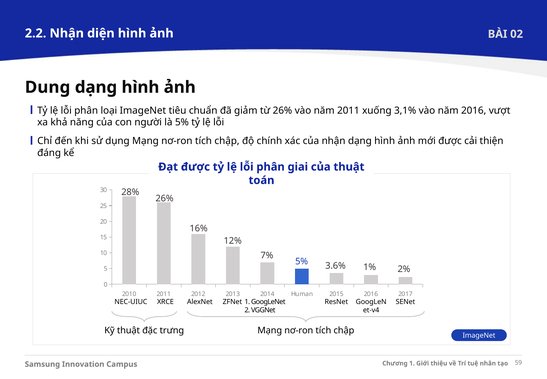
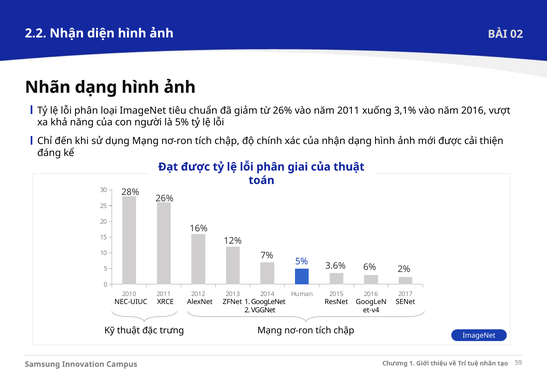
Dung: Dung -> Nhãn
1%: 1% -> 6%
